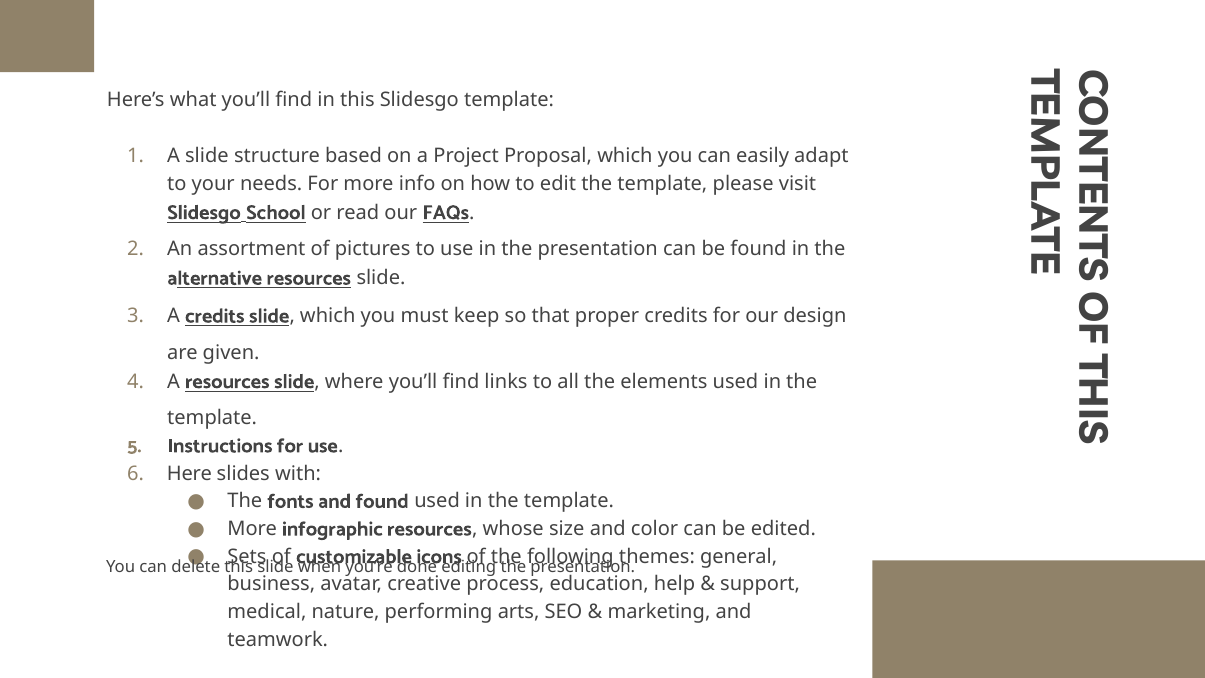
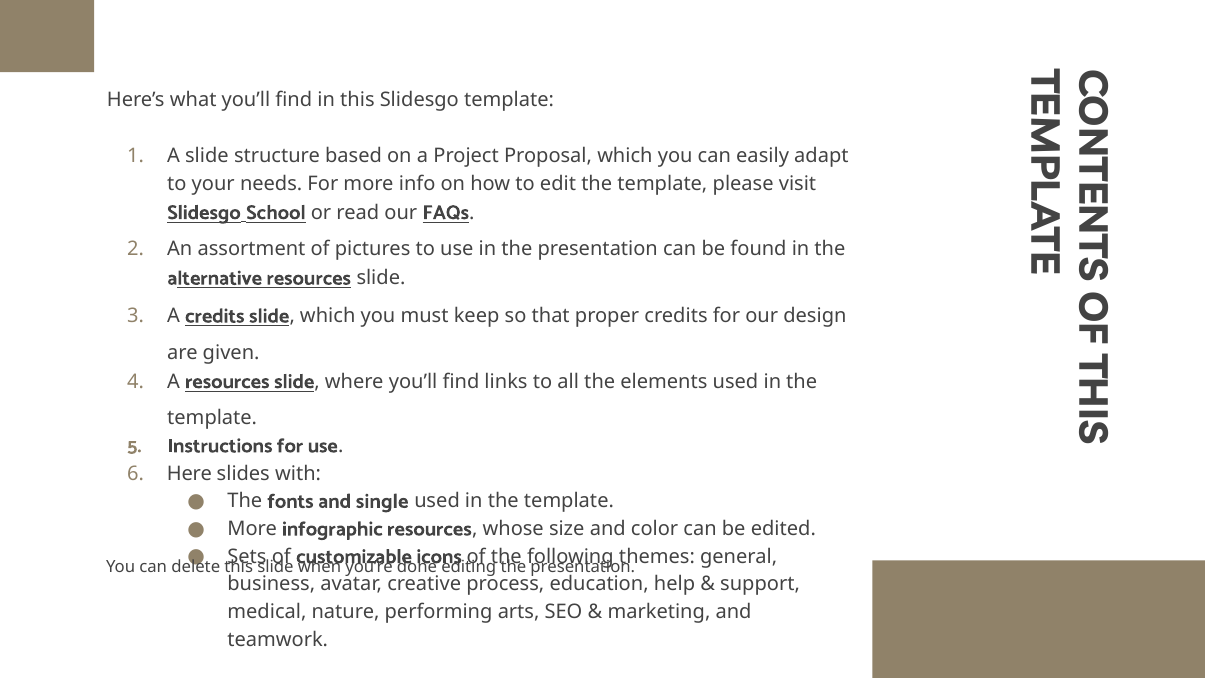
and found: found -> single
